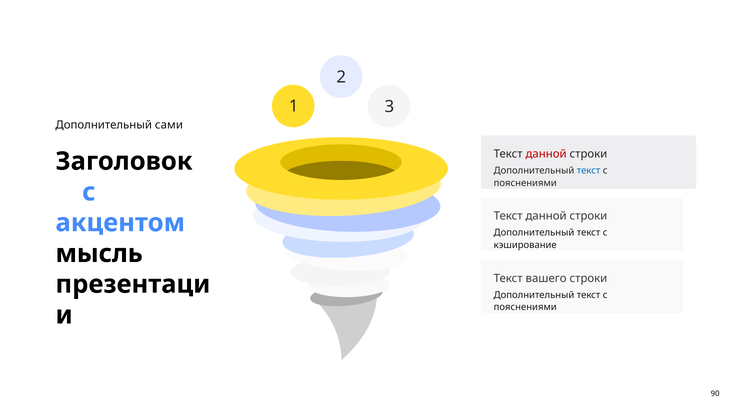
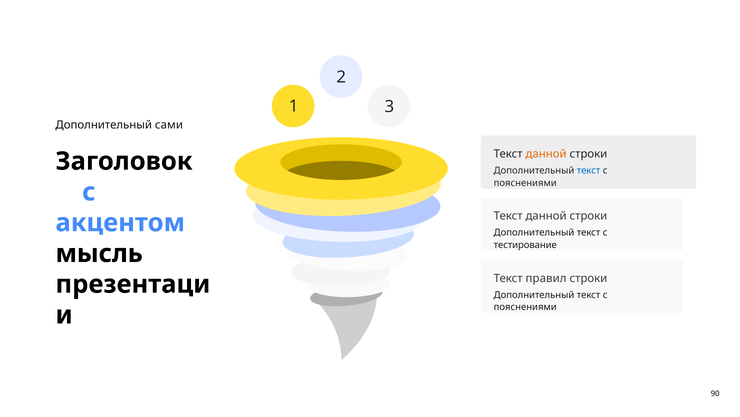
данной at (546, 154) colour: red -> orange
кэширование: кэширование -> тестирование
вашего: вашего -> правил
